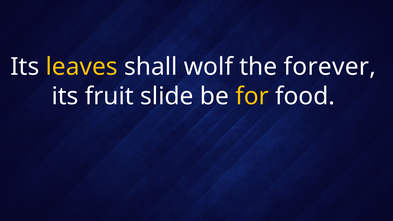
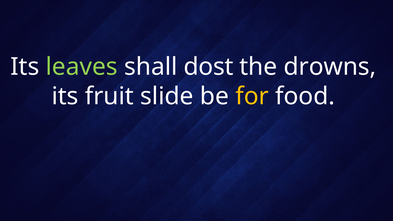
leaves colour: yellow -> light green
wolf: wolf -> dost
forever: forever -> drowns
